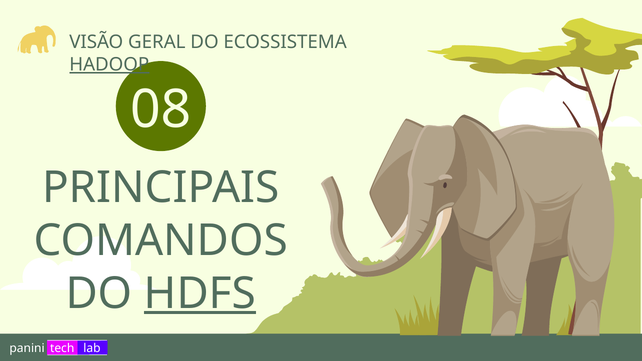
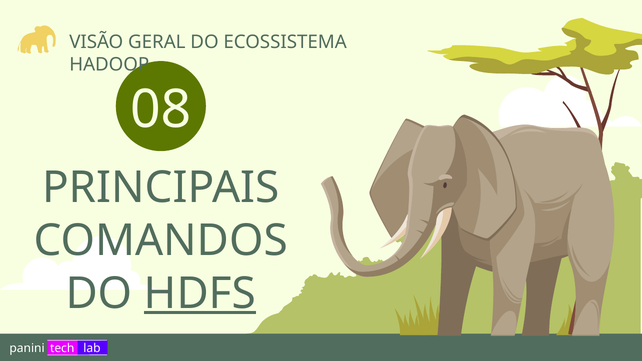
HADOOP underline: present -> none
